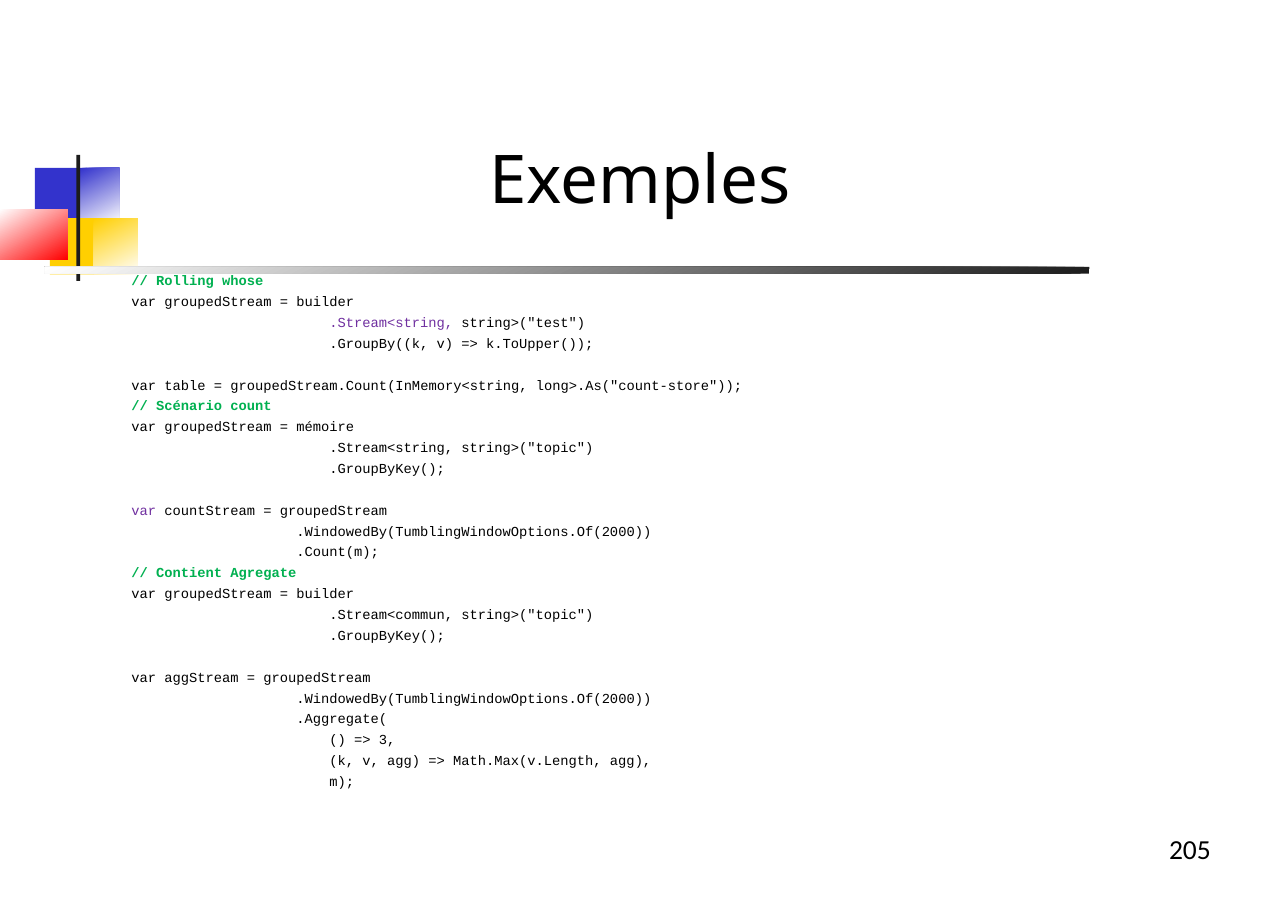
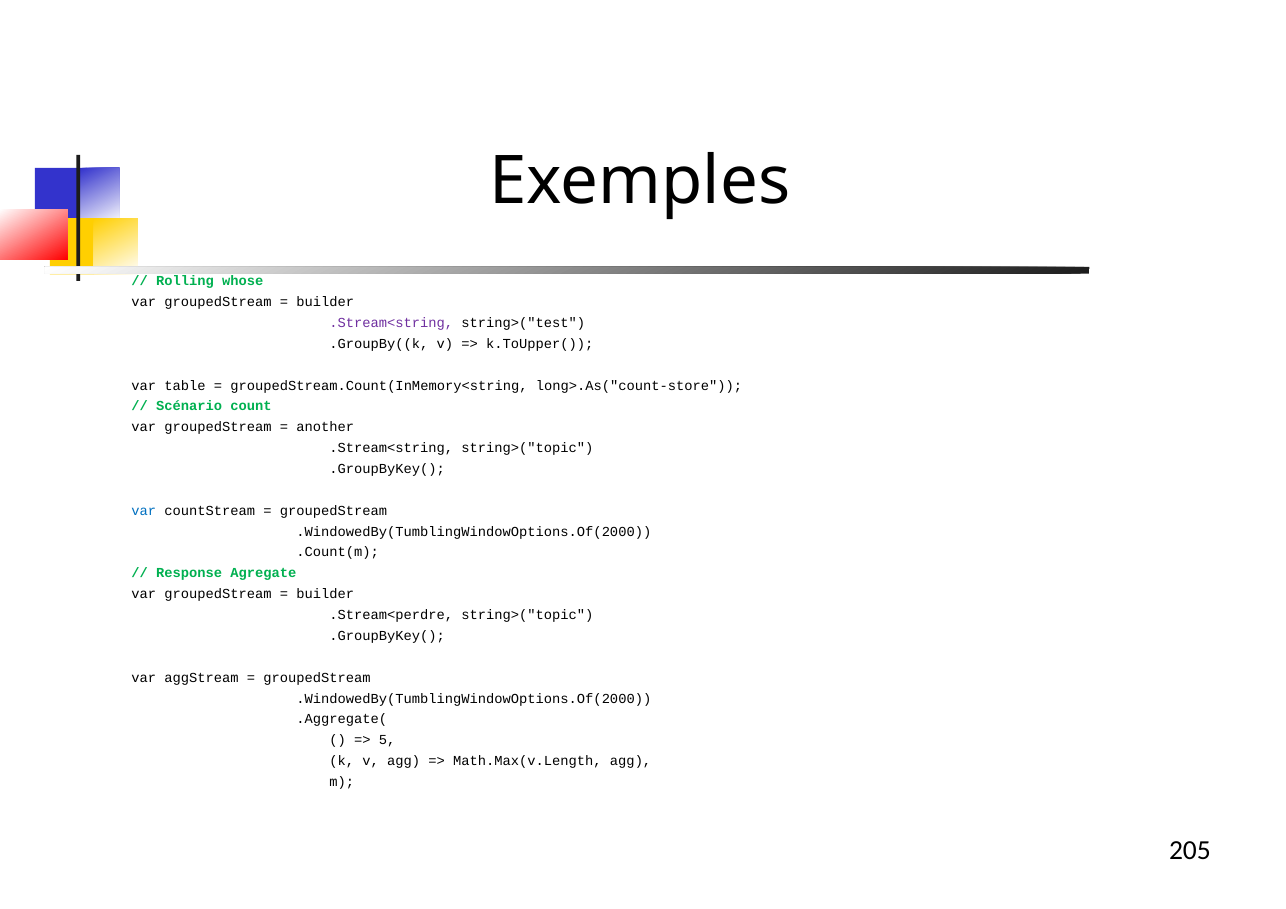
mémoire: mémoire -> another
var at (144, 511) colour: purple -> blue
Contient: Contient -> Response
.Stream<commun: .Stream<commun -> .Stream<perdre
3: 3 -> 5
